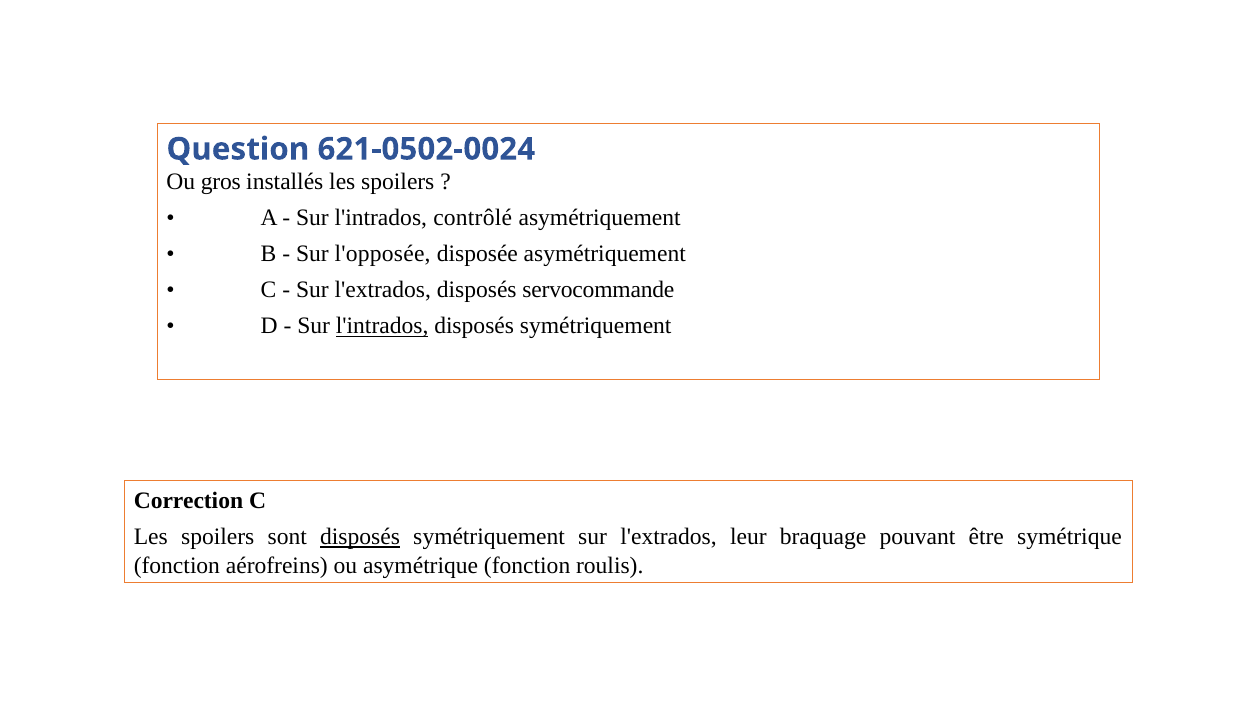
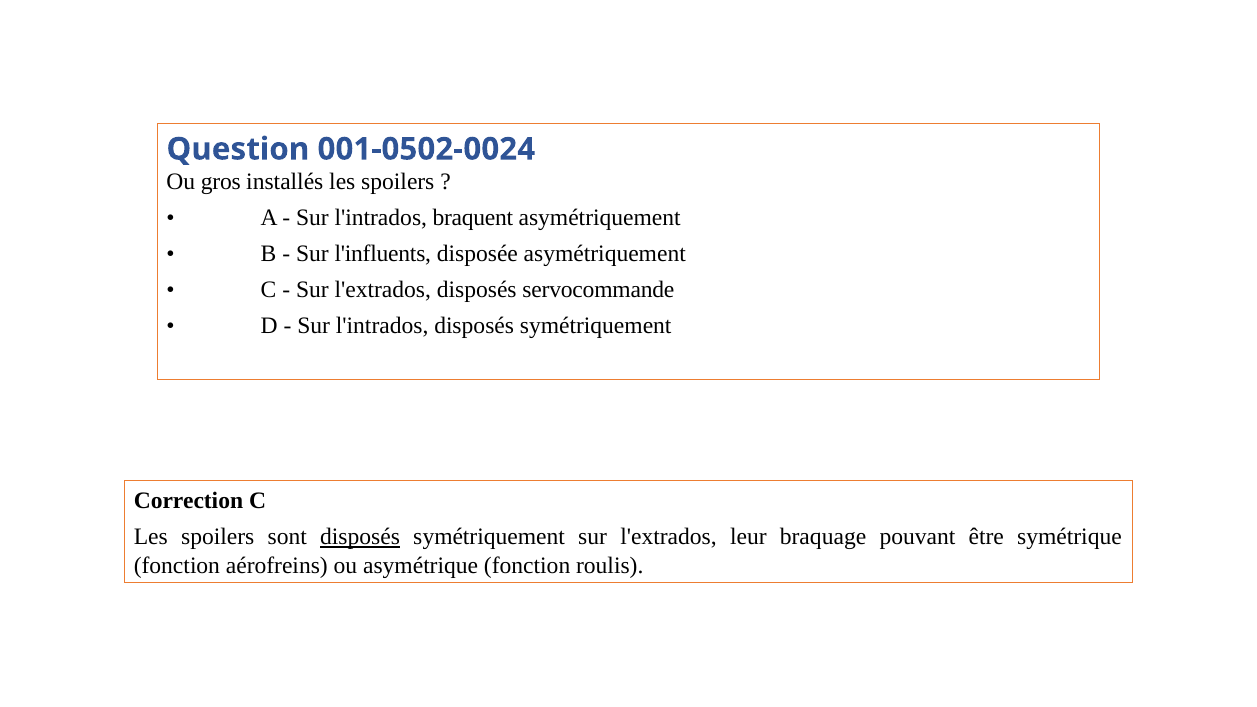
621-0502-0024: 621-0502-0024 -> 001-0502-0024
contrôlé: contrôlé -> braquent
l'opposée: l'opposée -> l'influents
l'intrados at (382, 326) underline: present -> none
